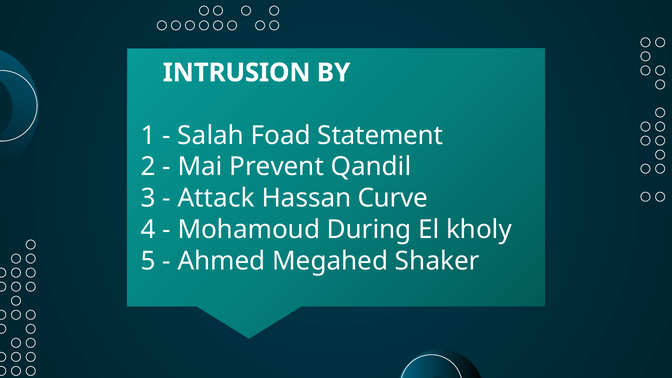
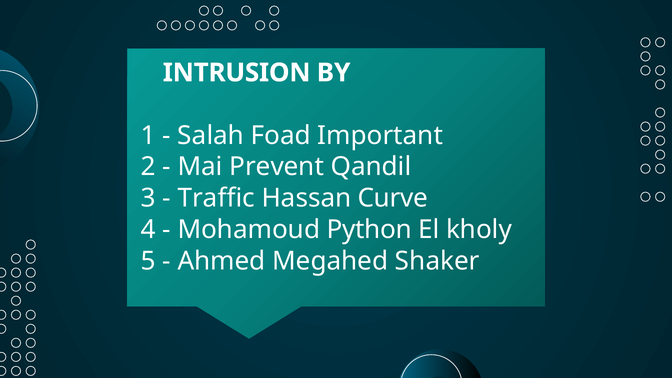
Statement: Statement -> Important
Attack: Attack -> Traffic
During: During -> Python
